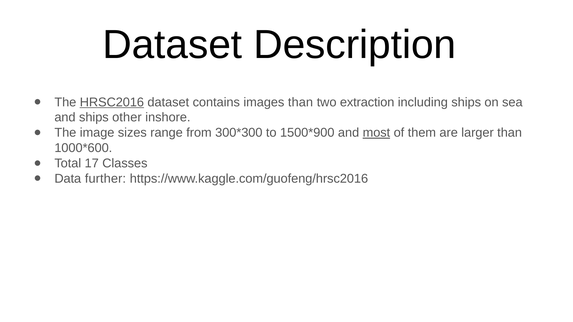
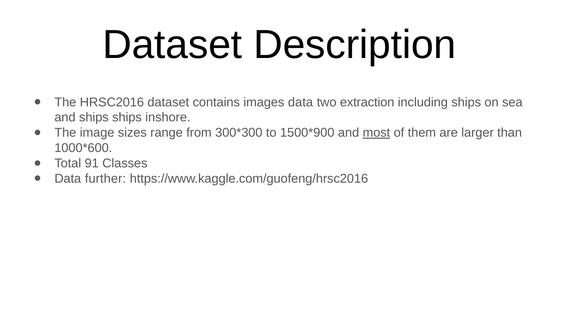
HRSC2016 underline: present -> none
images than: than -> data
ships other: other -> ships
17: 17 -> 91
